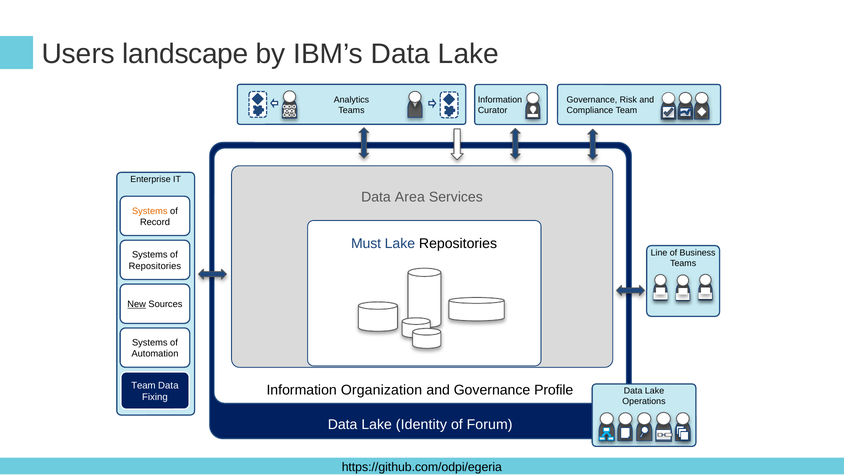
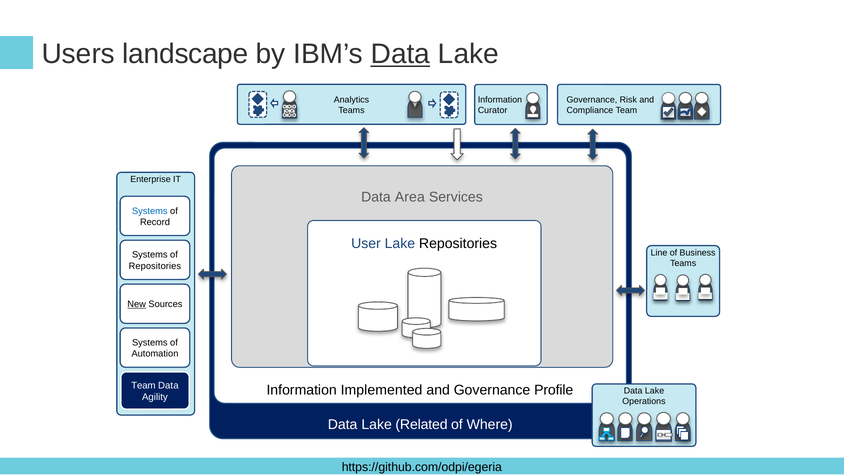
Data at (400, 54) underline: none -> present
Systems at (150, 211) colour: orange -> blue
Must: Must -> User
Organization: Organization -> Implemented
Fixing: Fixing -> Agility
Identity: Identity -> Related
Forum: Forum -> Where
